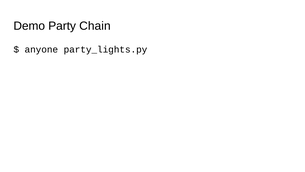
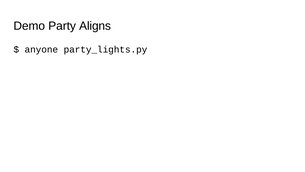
Chain: Chain -> Aligns
